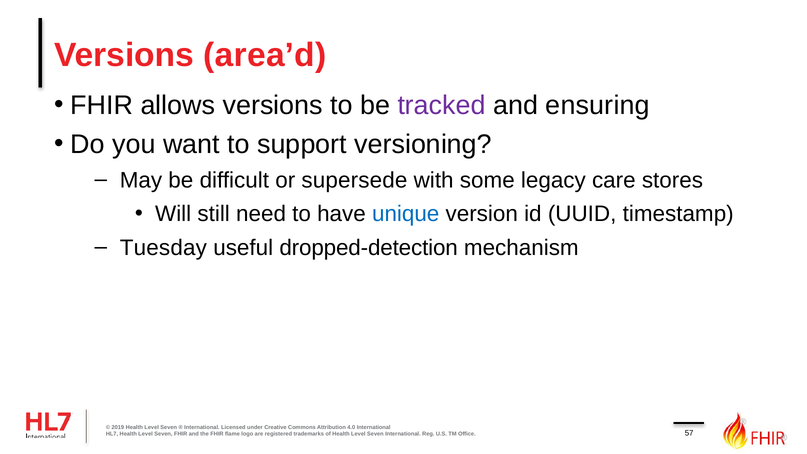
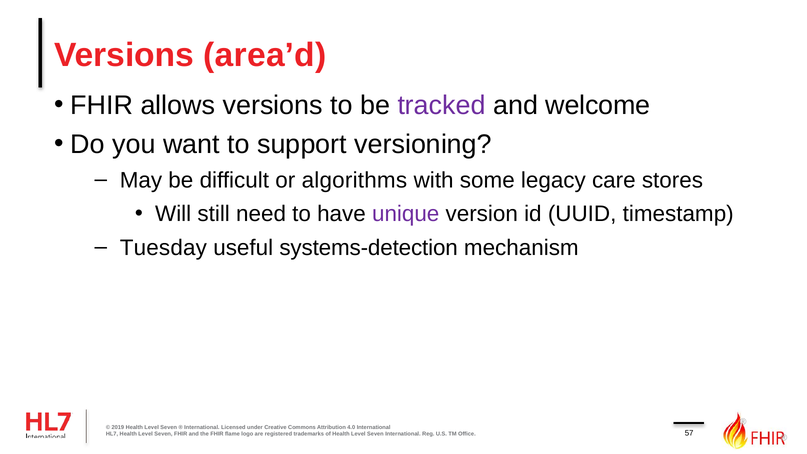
ensuring: ensuring -> welcome
supersede: supersede -> algorithms
unique colour: blue -> purple
dropped-detection: dropped-detection -> systems-detection
